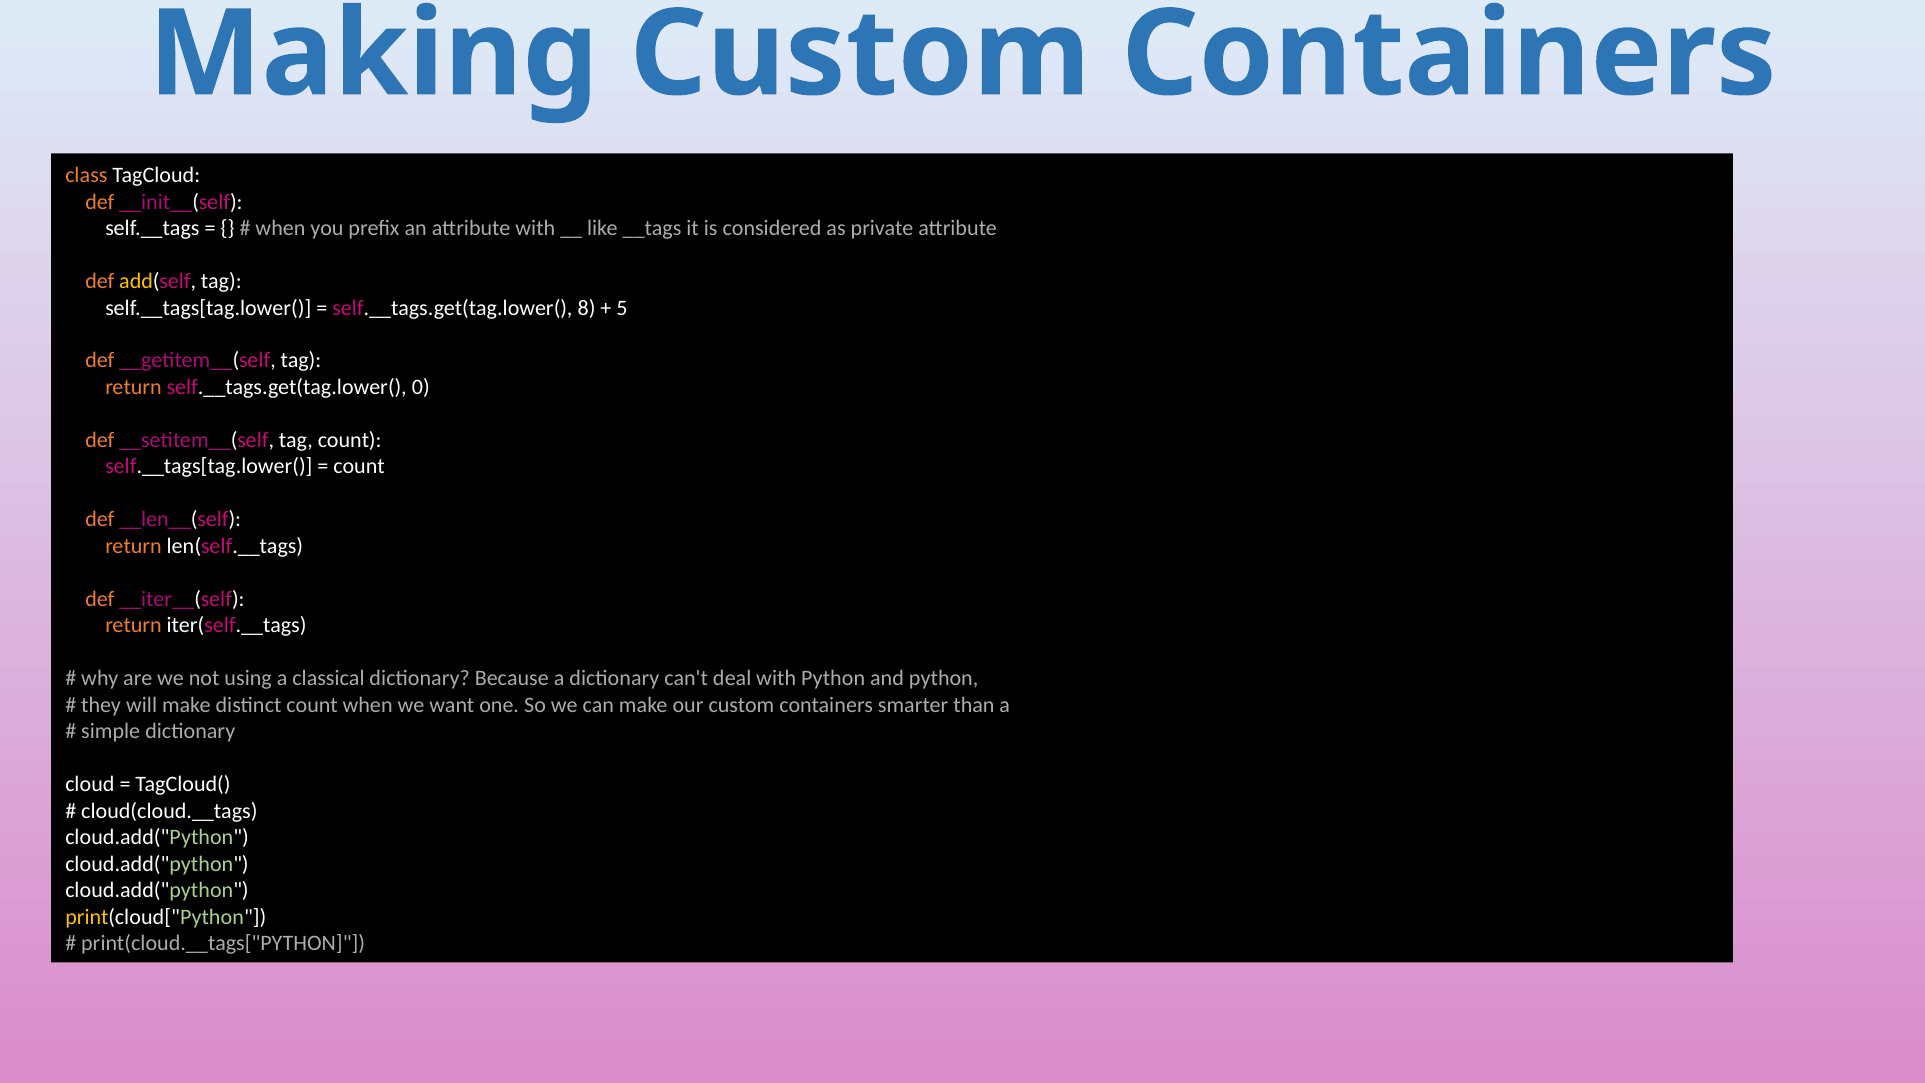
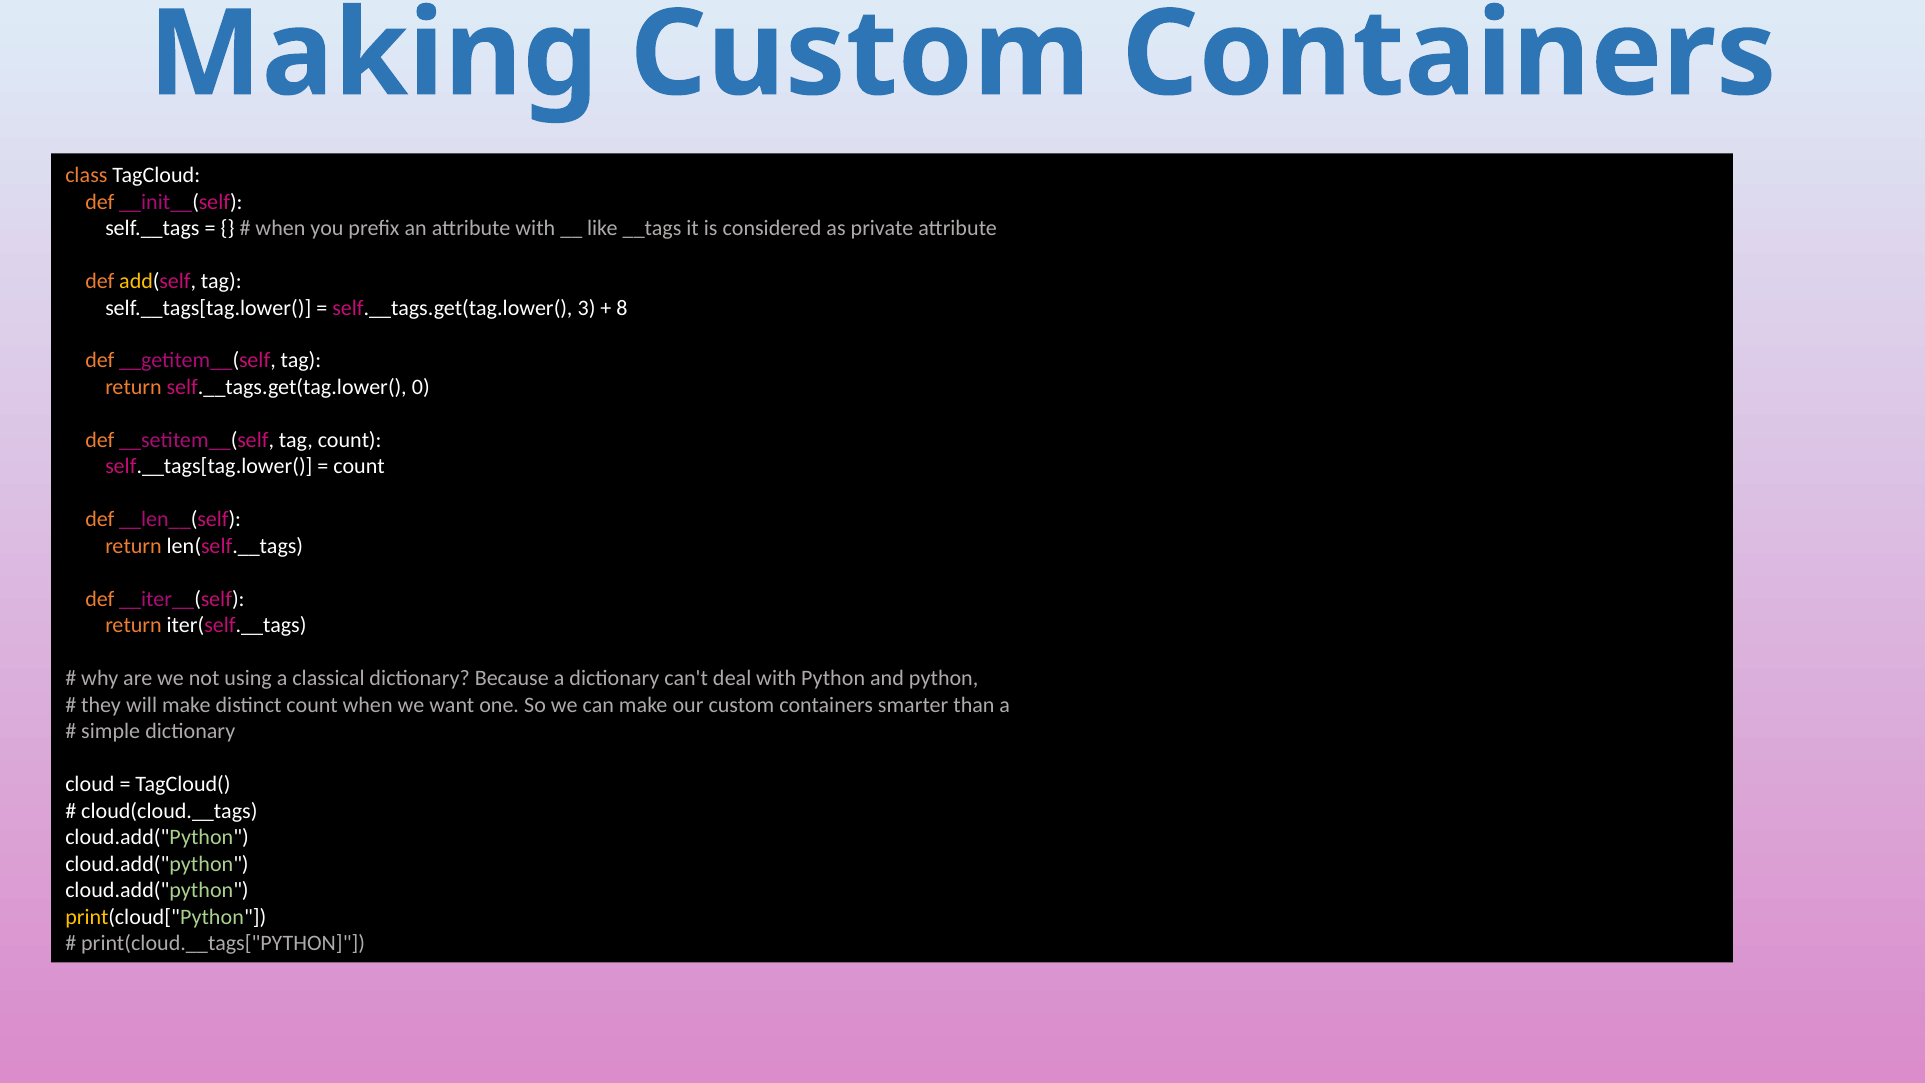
8: 8 -> 3
5: 5 -> 8
